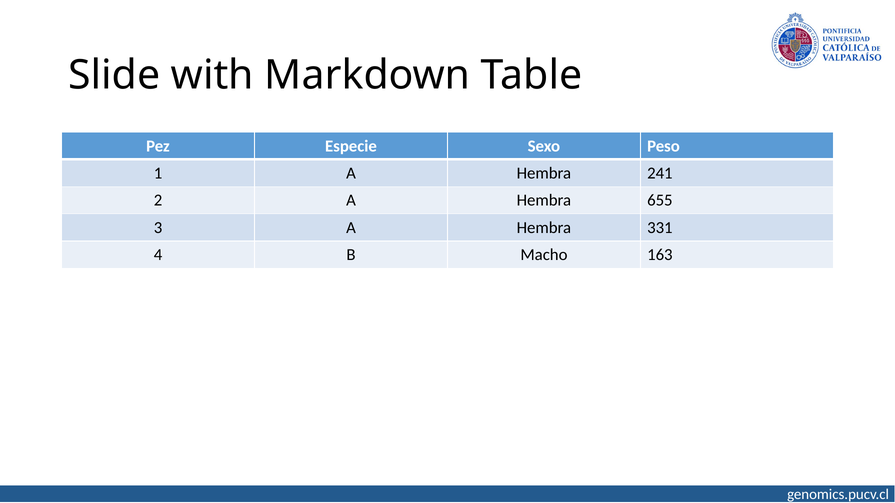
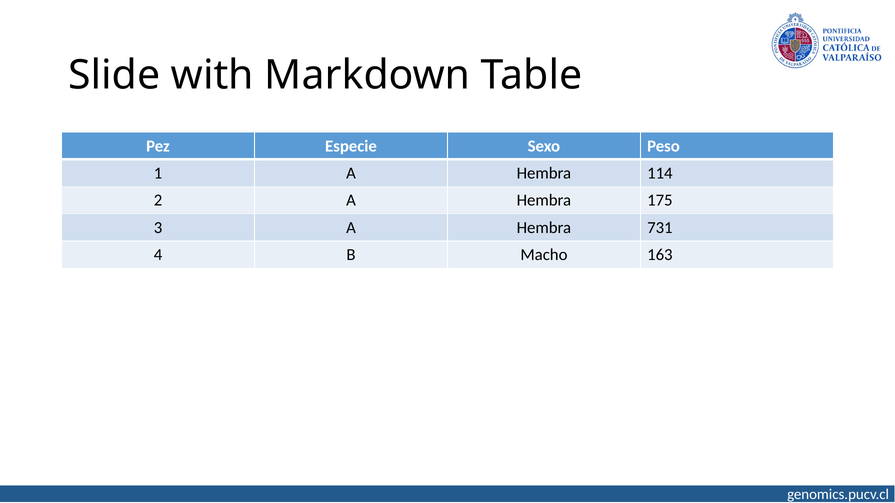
241: 241 -> 114
655: 655 -> 175
331: 331 -> 731
